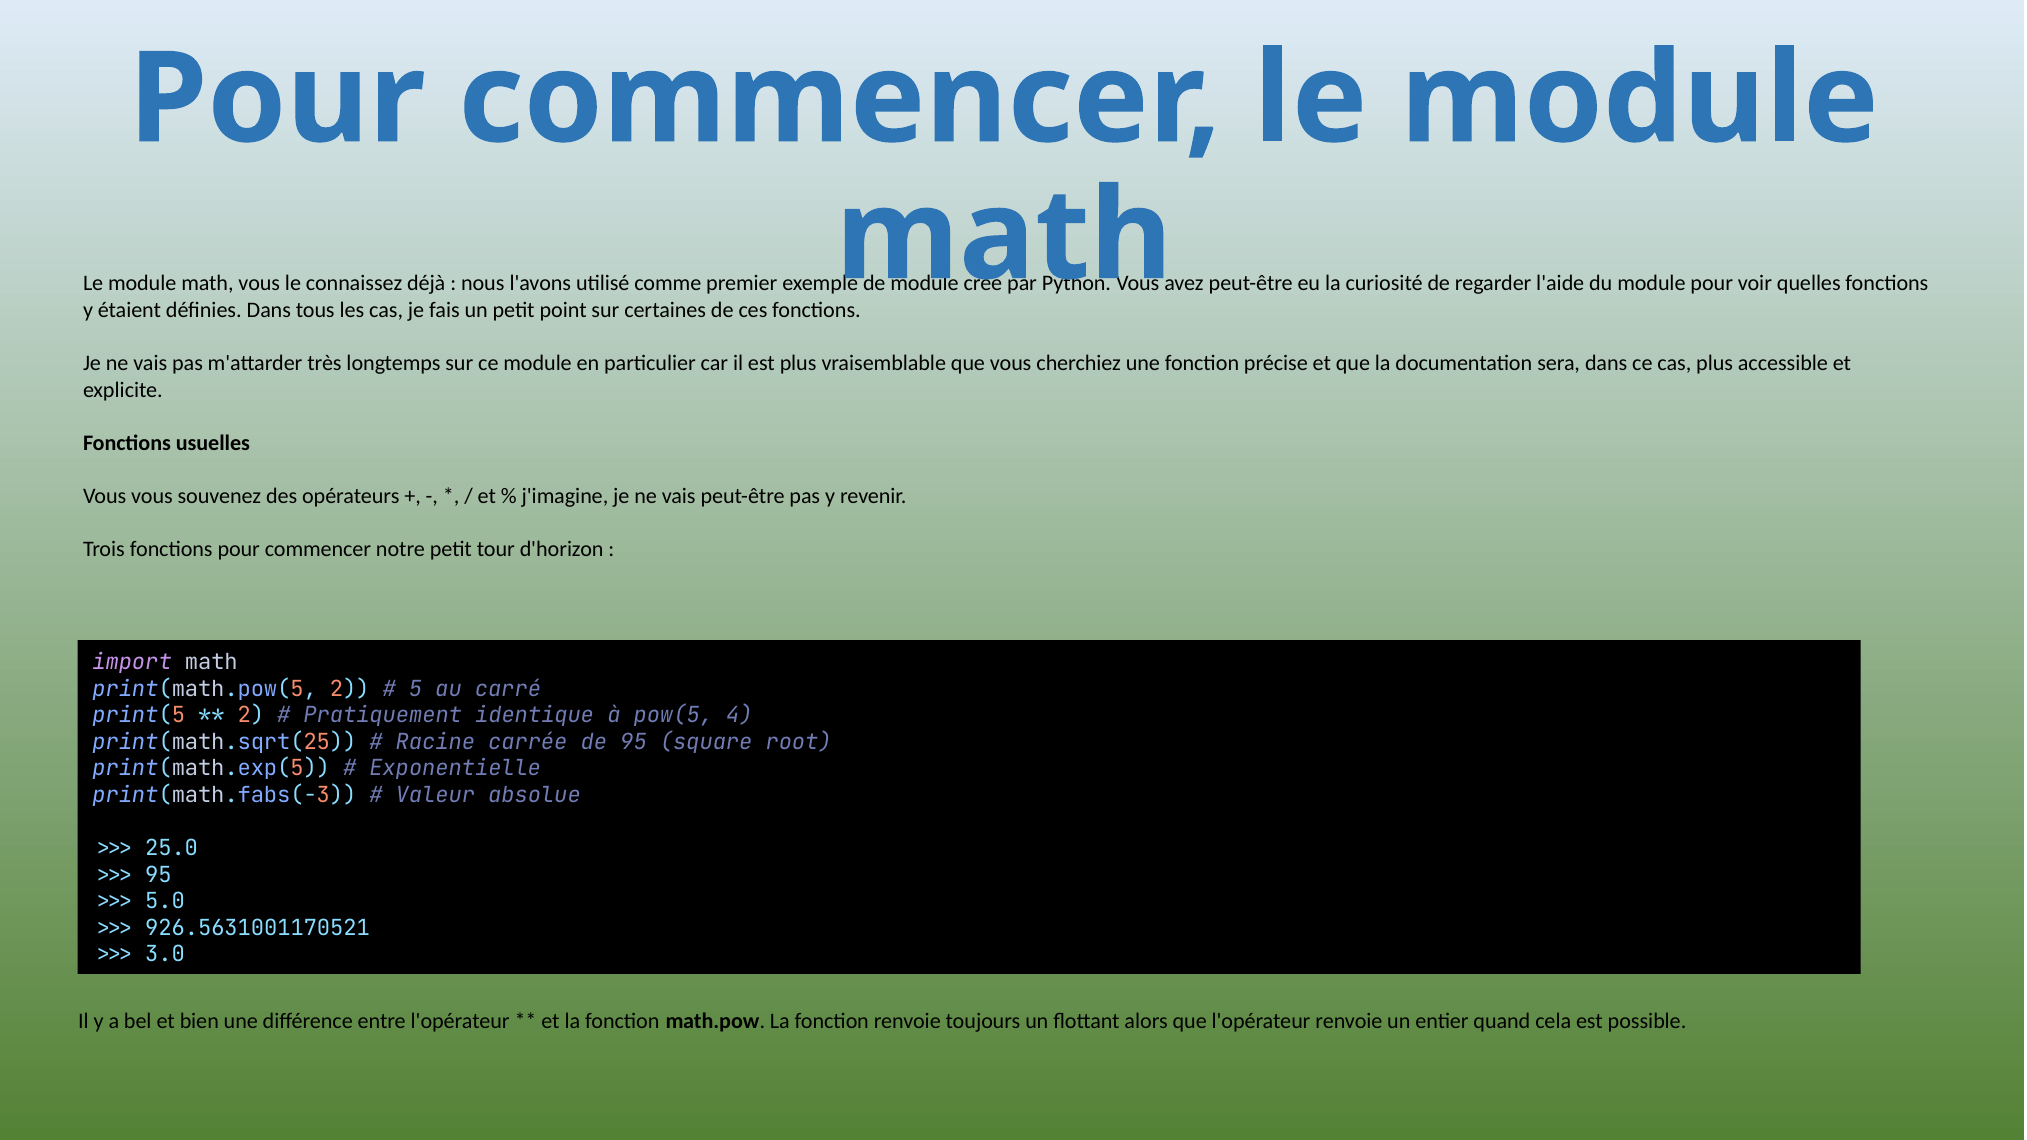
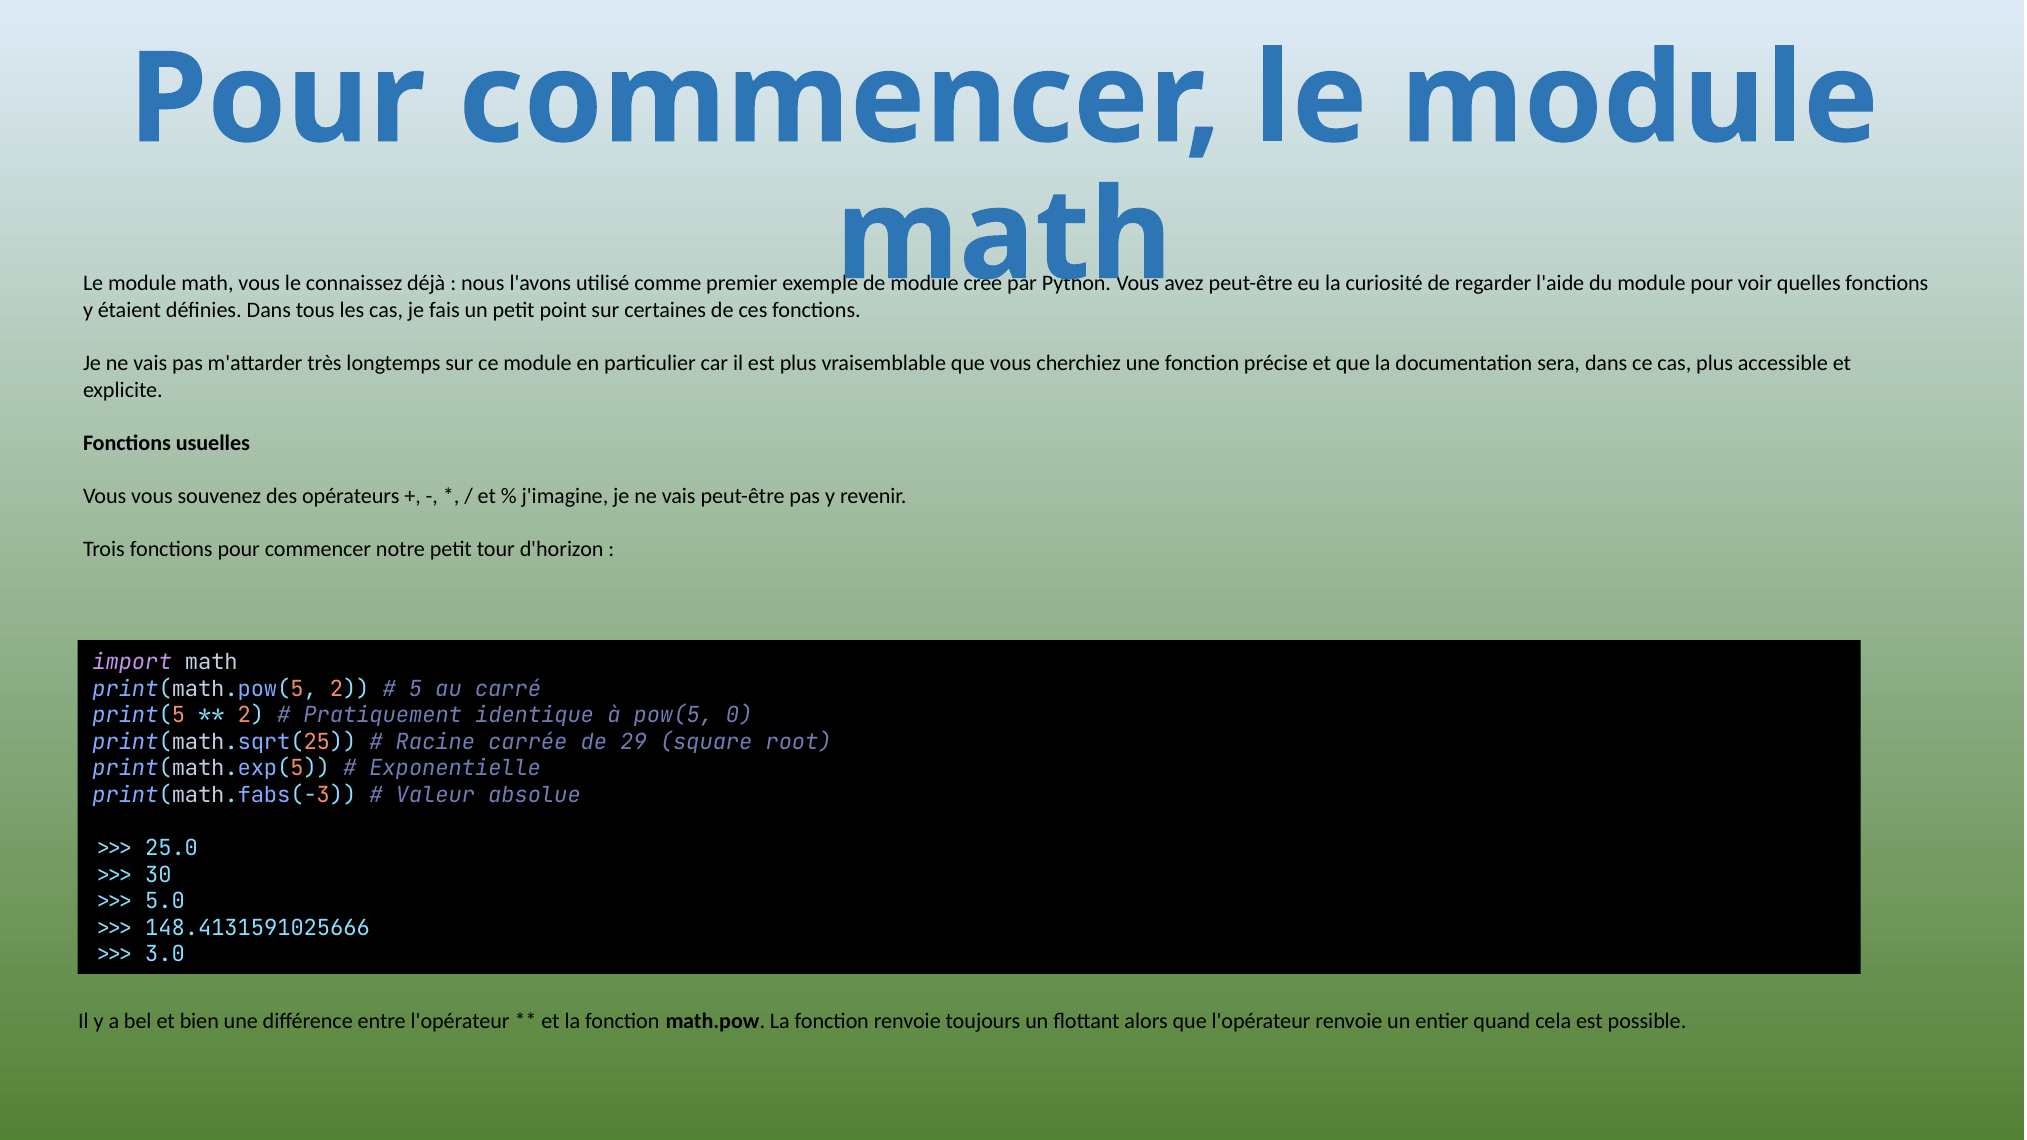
4: 4 -> 0
de 95: 95 -> 29
95 at (158, 875): 95 -> 30
926.5631001170521: 926.5631001170521 -> 148.4131591025666
